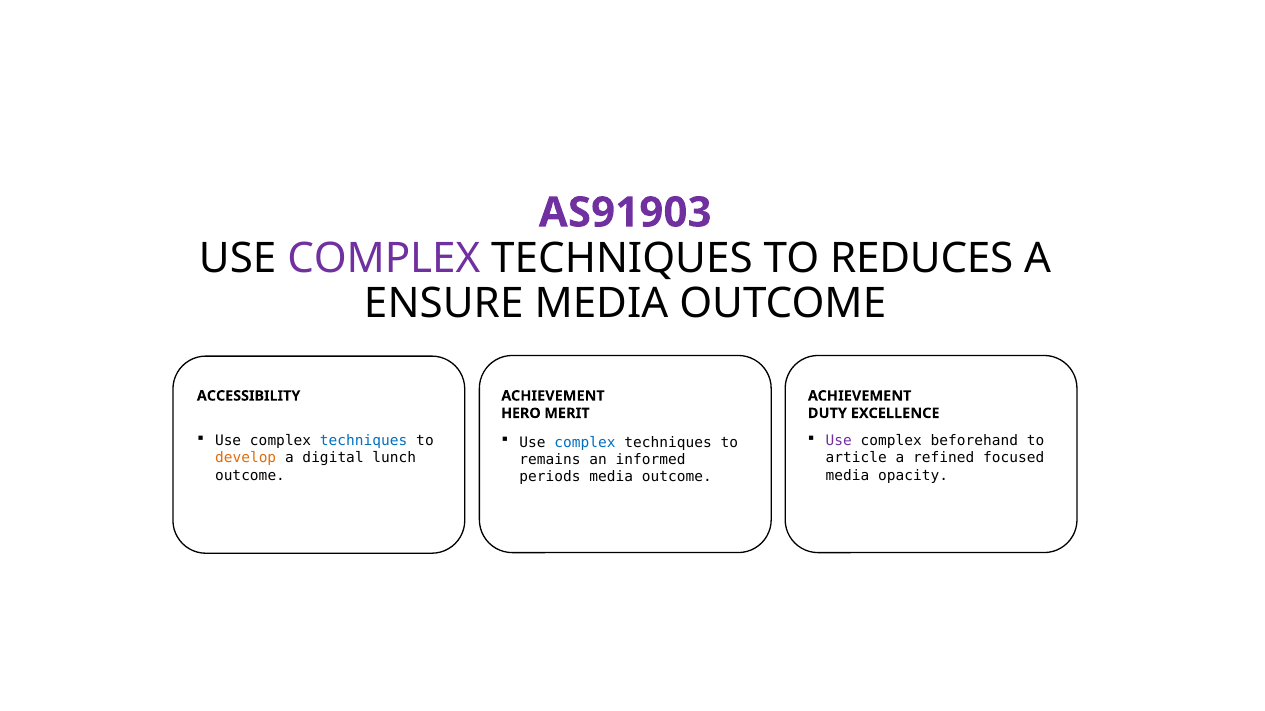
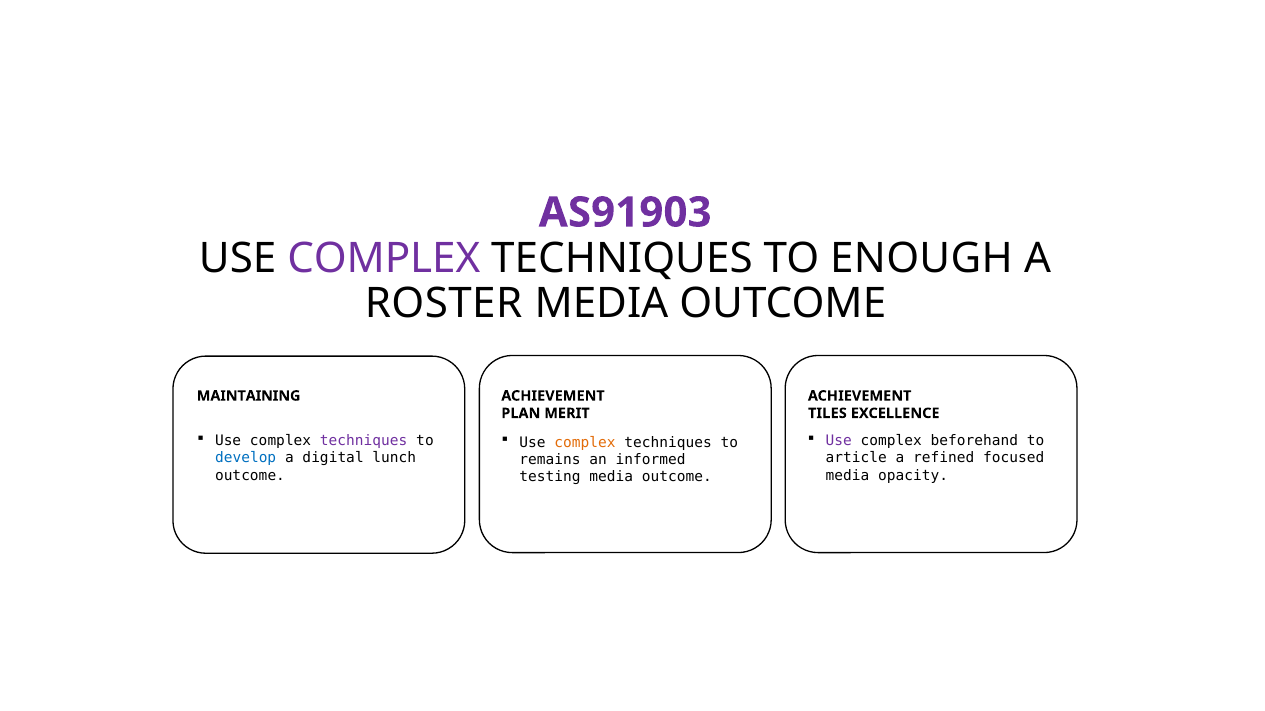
REDUCES: REDUCES -> ENOUGH
ENSURE: ENSURE -> ROSTER
ACCESSIBILITY: ACCESSIBILITY -> MAINTAINING
HERO: HERO -> PLAN
DUTY: DUTY -> TILES
techniques at (364, 441) colour: blue -> purple
complex at (585, 443) colour: blue -> orange
develop colour: orange -> blue
periods: periods -> testing
